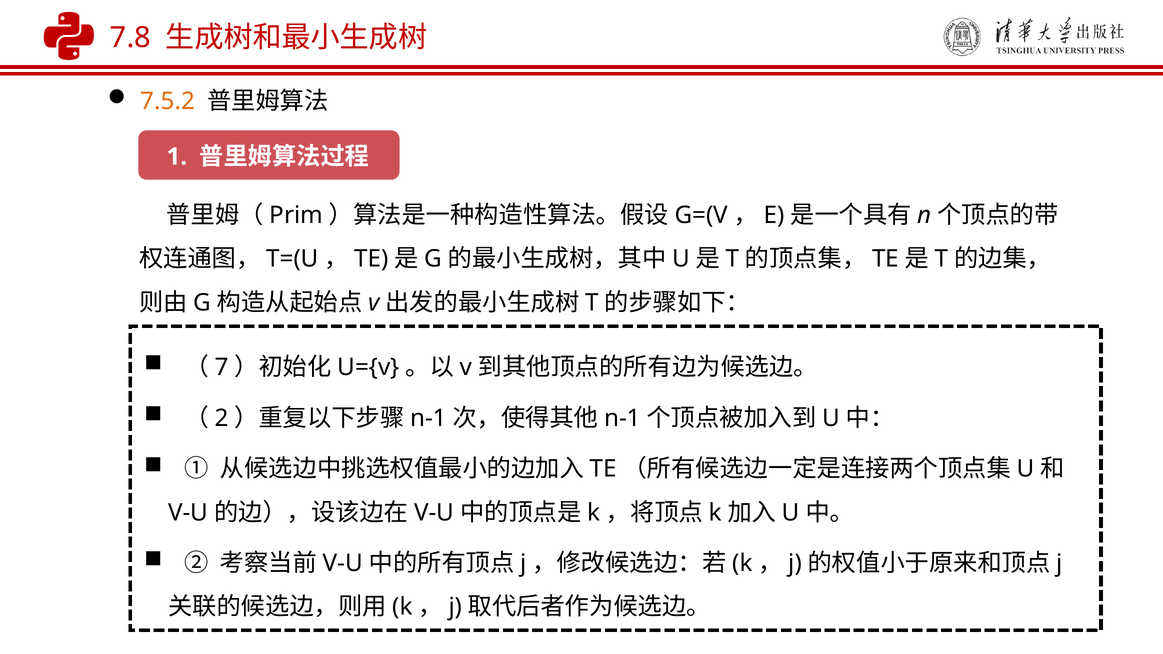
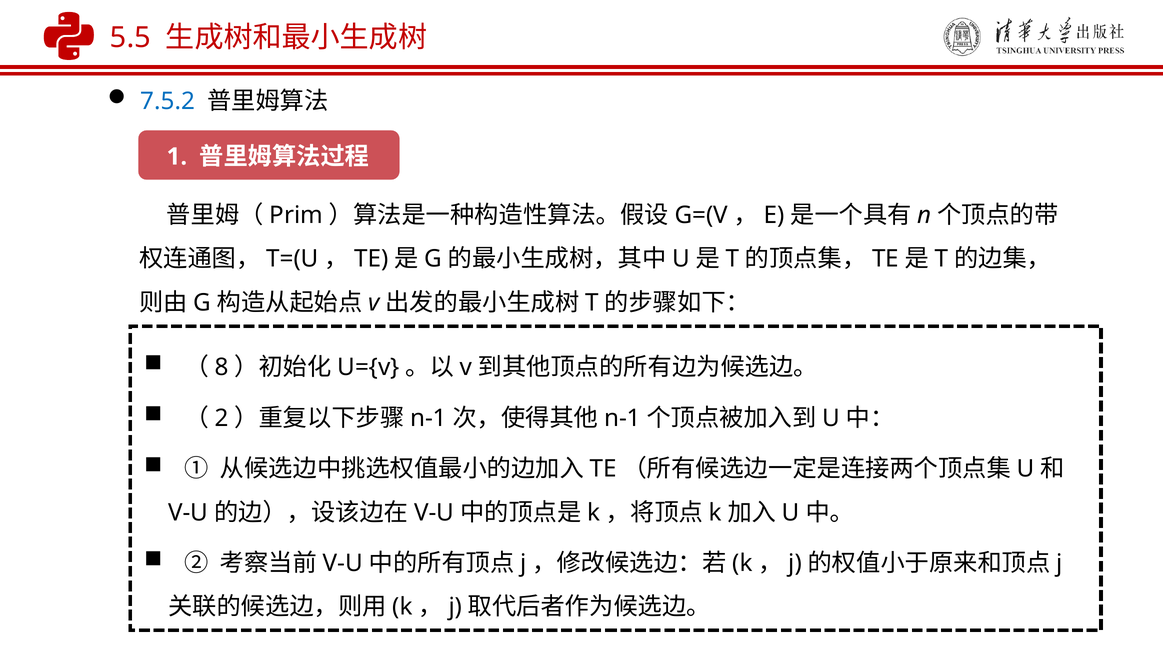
7.8: 7.8 -> 5.5
7.5.2 colour: orange -> blue
7: 7 -> 8
